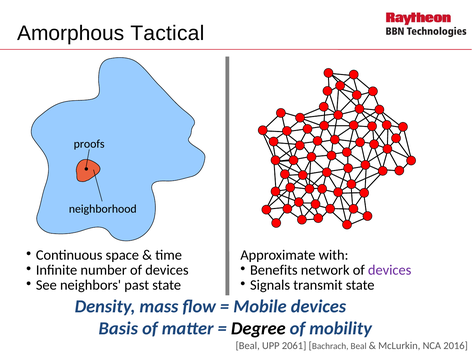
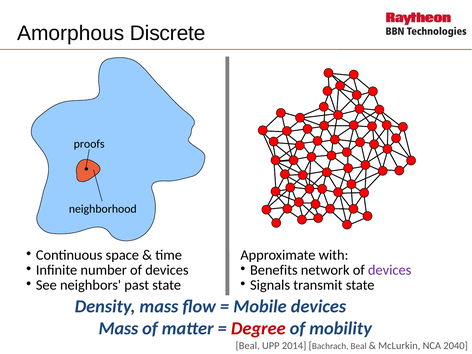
Tactical: Tactical -> Discrete
Basis at (118, 328): Basis -> Mass
Degree colour: black -> red
2061: 2061 -> 2014
2016: 2016 -> 2040
